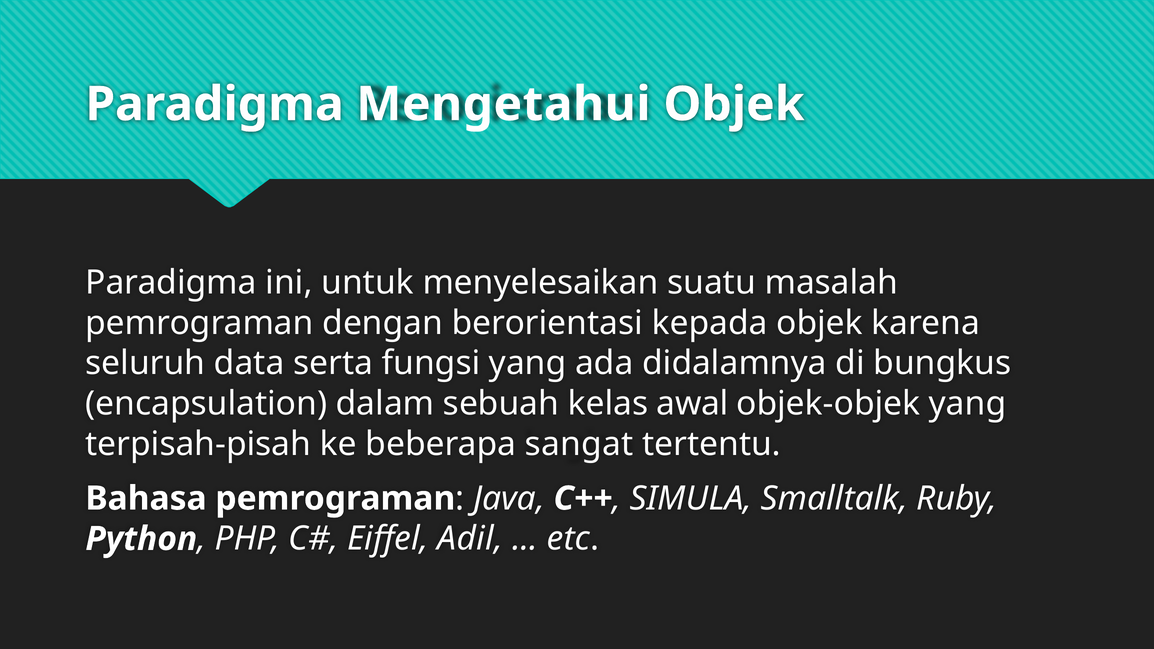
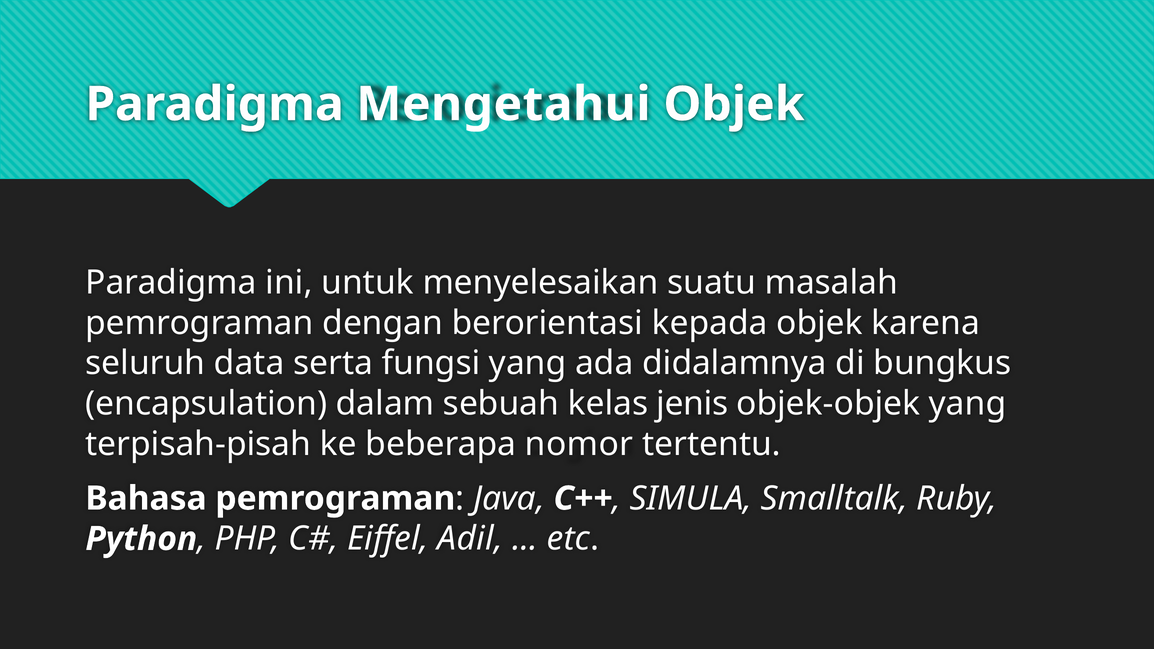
awal: awal -> jenis
sangat: sangat -> nomor
